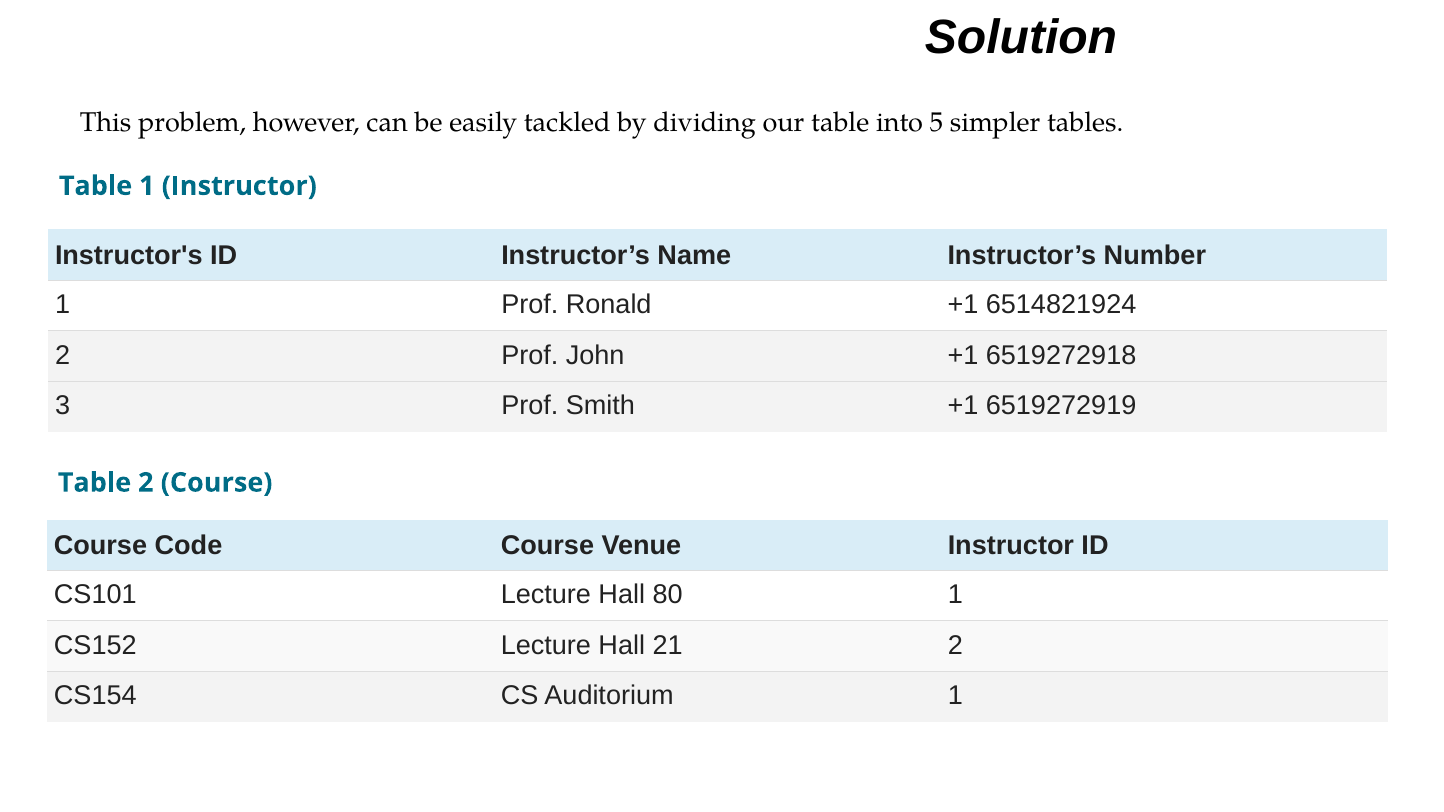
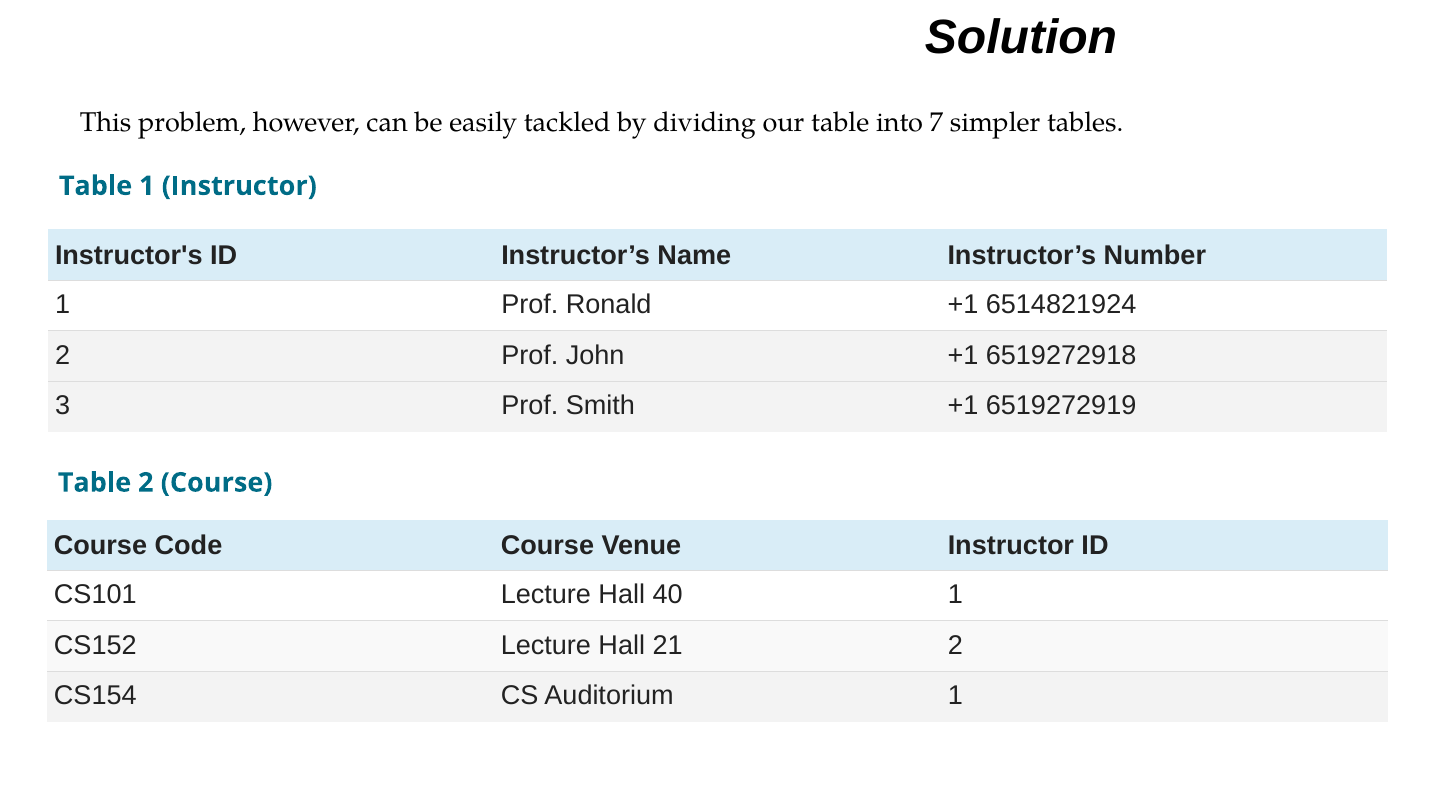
5: 5 -> 7
80: 80 -> 40
